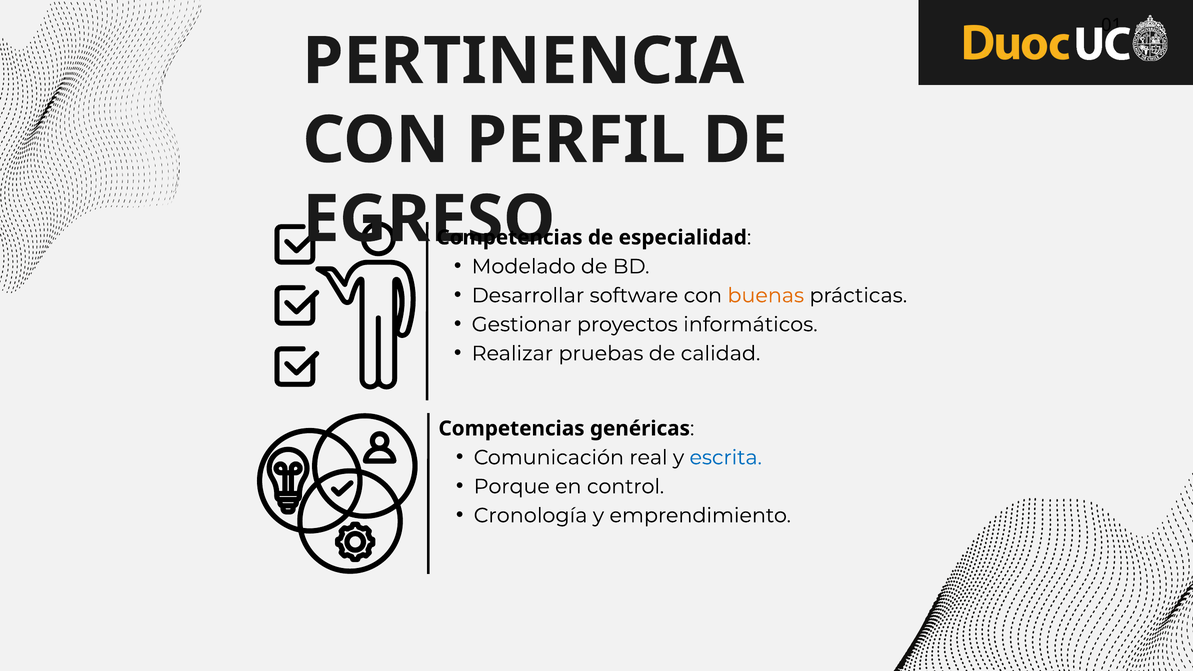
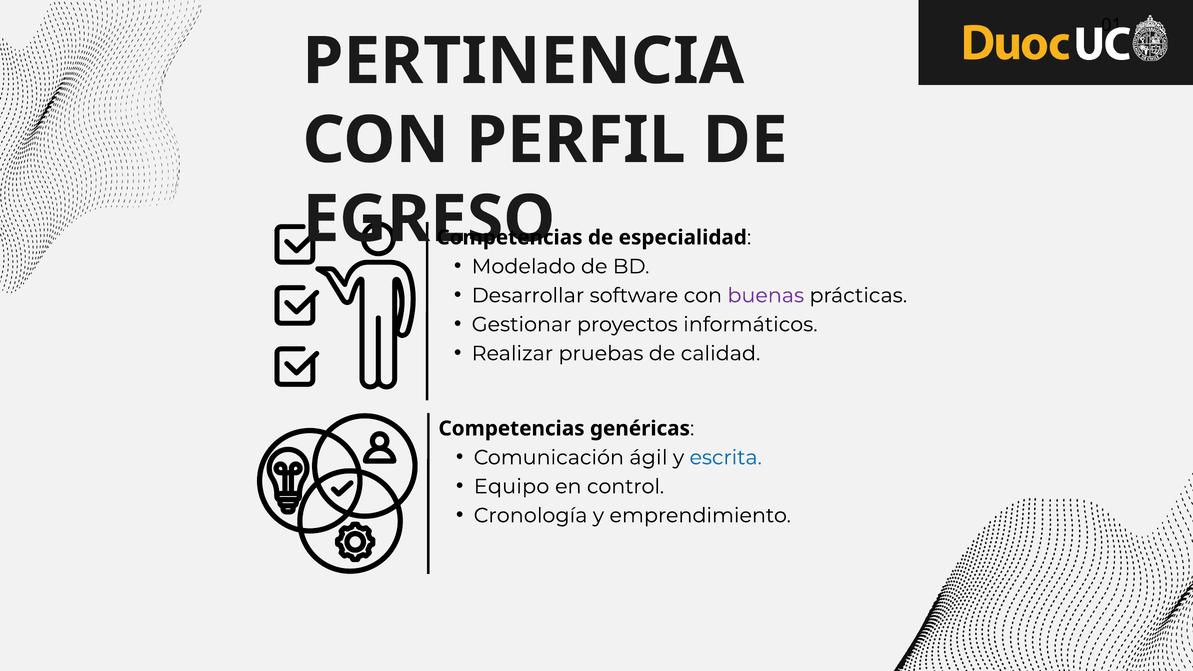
buenas colour: orange -> purple
real: real -> ágil
Porque: Porque -> Equipo
